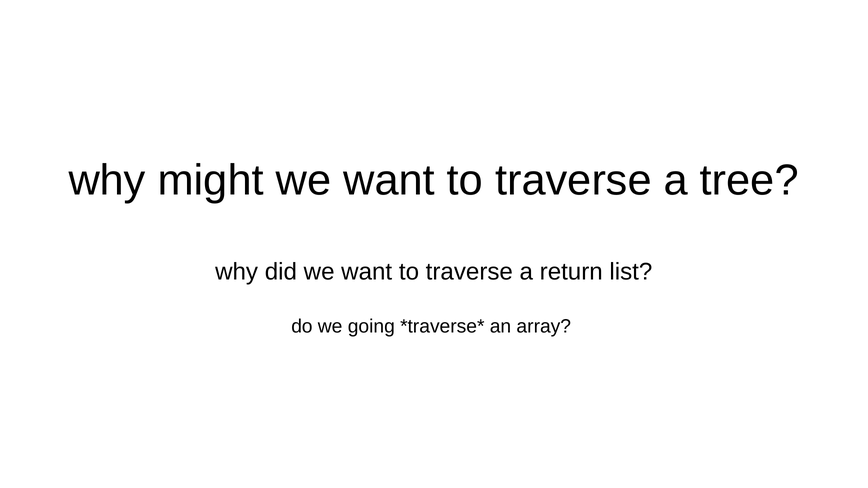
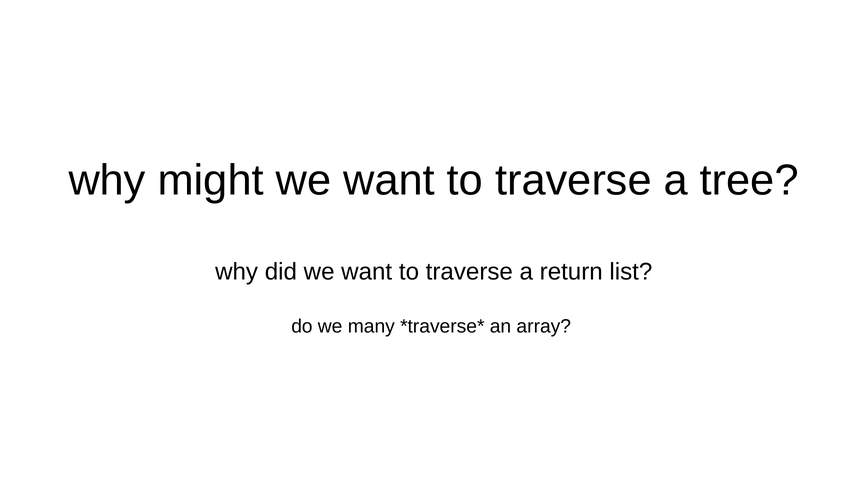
going: going -> many
